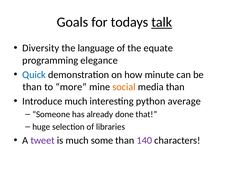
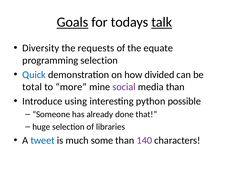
Goals underline: none -> present
language: language -> requests
programming elegance: elegance -> selection
minute: minute -> divided
than at (32, 87): than -> total
social colour: orange -> purple
Introduce much: much -> using
average: average -> possible
tweet colour: purple -> blue
